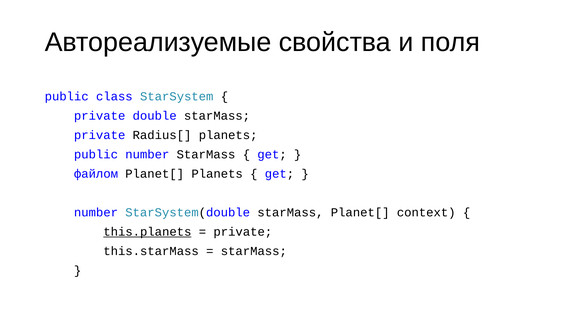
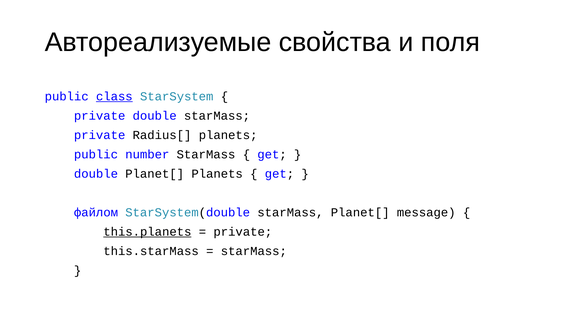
class underline: none -> present
файлом at (96, 174): файлом -> double
number at (96, 212): number -> файлом
context: context -> message
